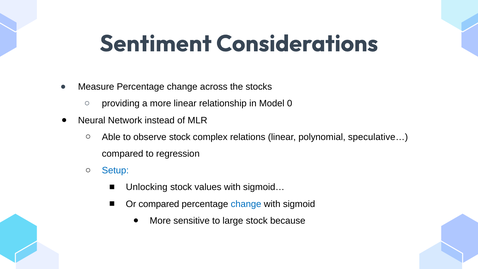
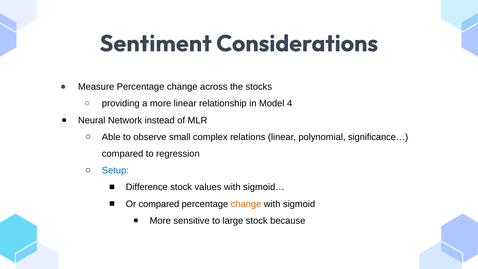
0: 0 -> 4
observe stock: stock -> small
speculative…: speculative… -> significance…
Unlocking: Unlocking -> Difference
change at (246, 204) colour: blue -> orange
